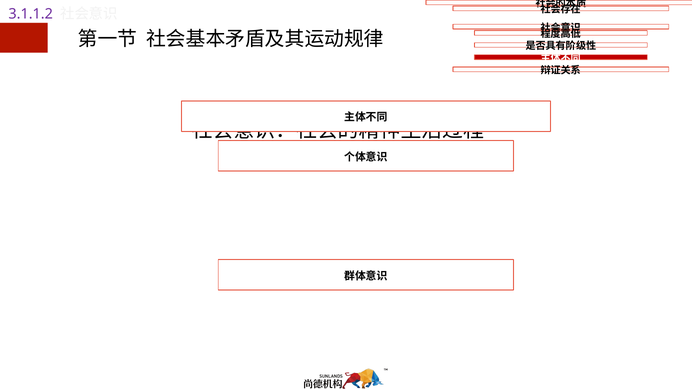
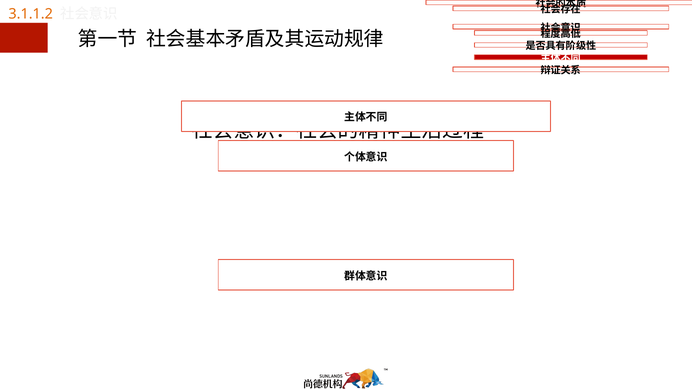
3.1.1.2 colour: purple -> orange
